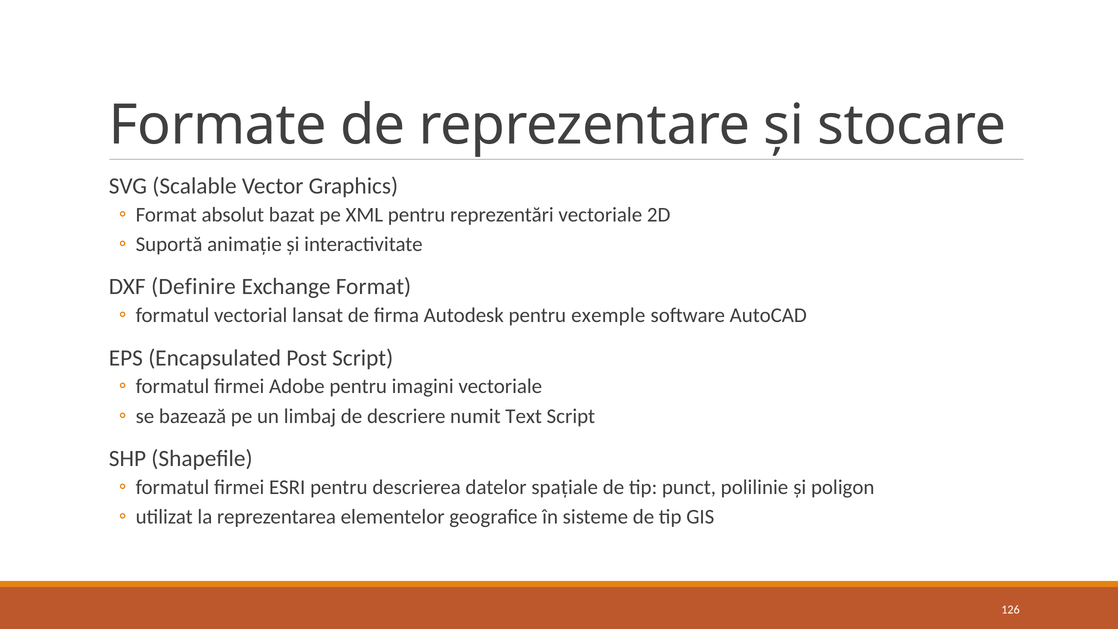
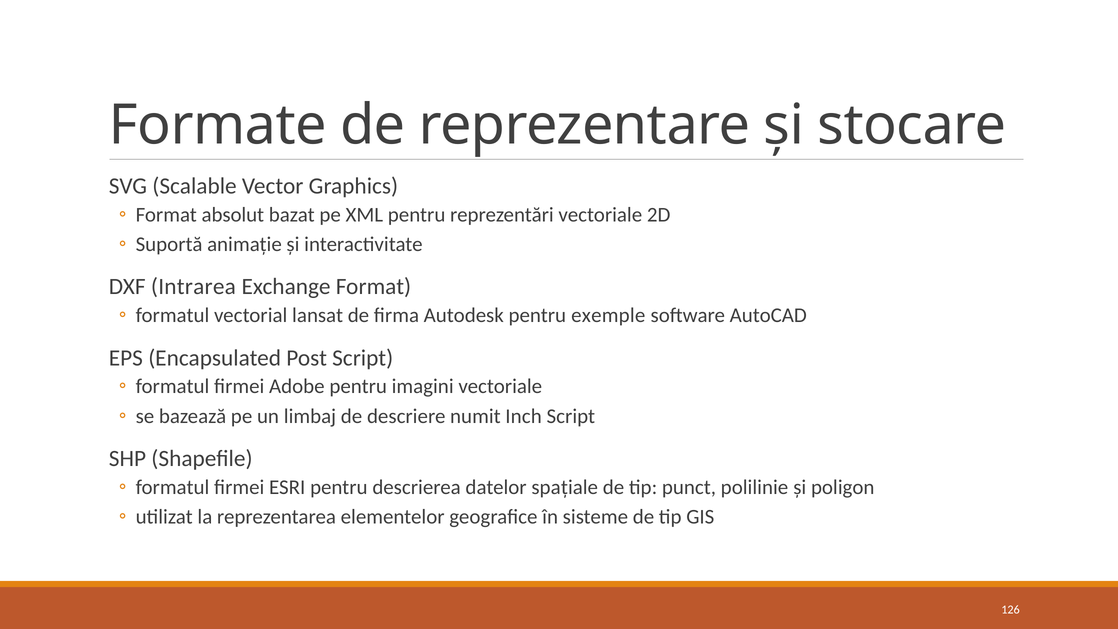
Definire: Definire -> Intrarea
Text: Text -> Inch
